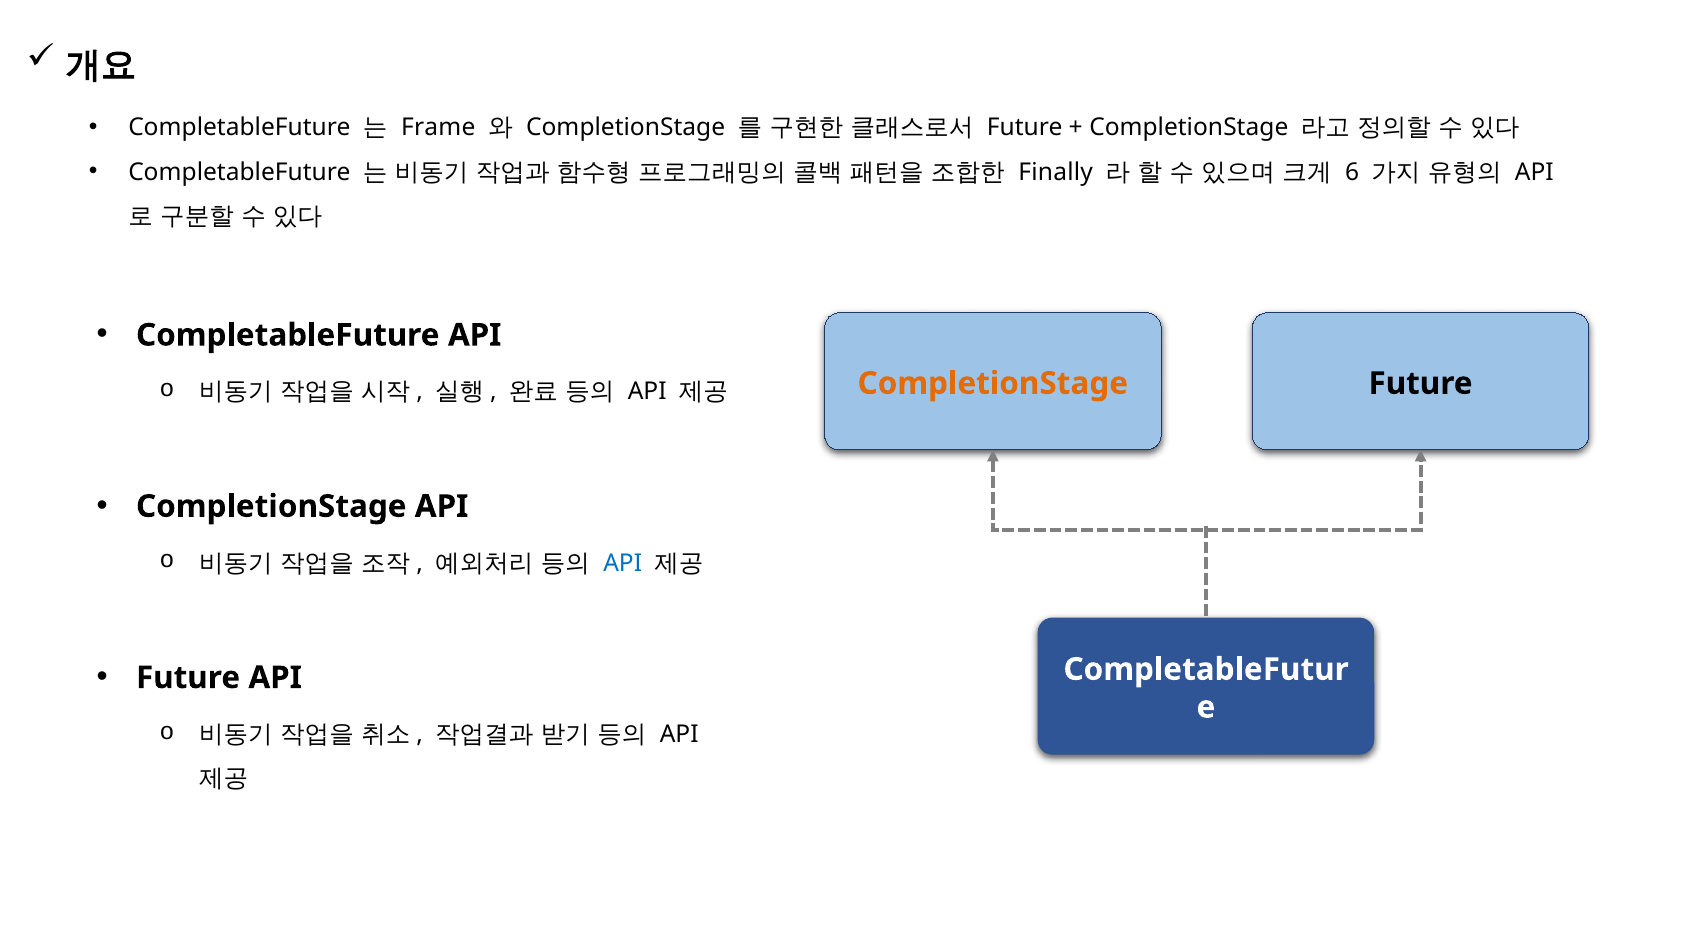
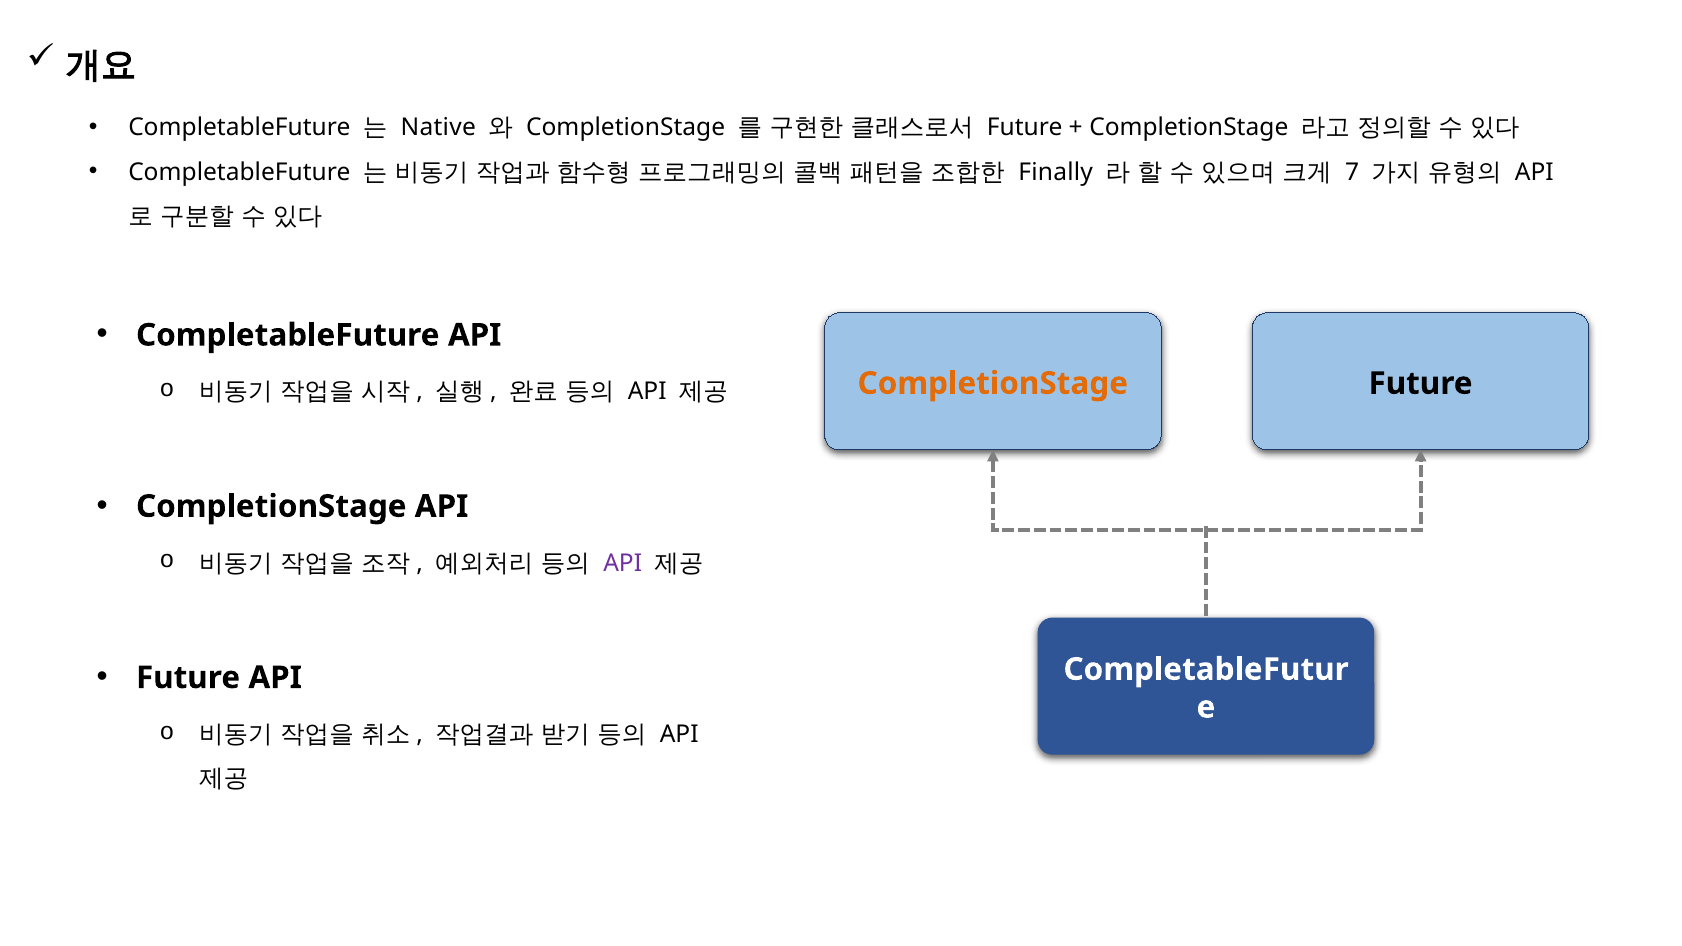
Frame: Frame -> Native
6: 6 -> 7
API at (623, 563) colour: blue -> purple
